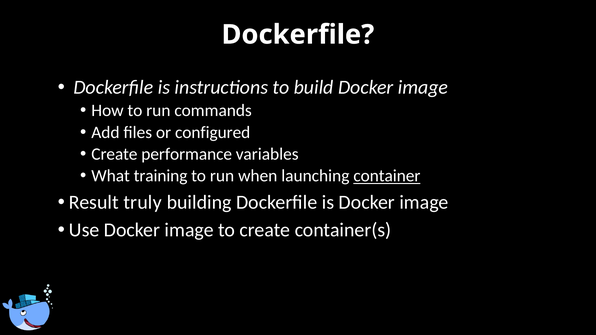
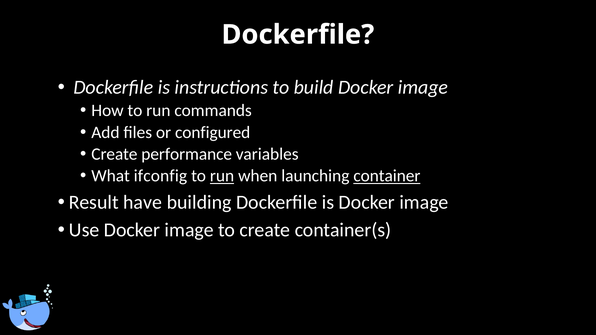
training: training -> ifconfig
run at (222, 176) underline: none -> present
truly: truly -> have
